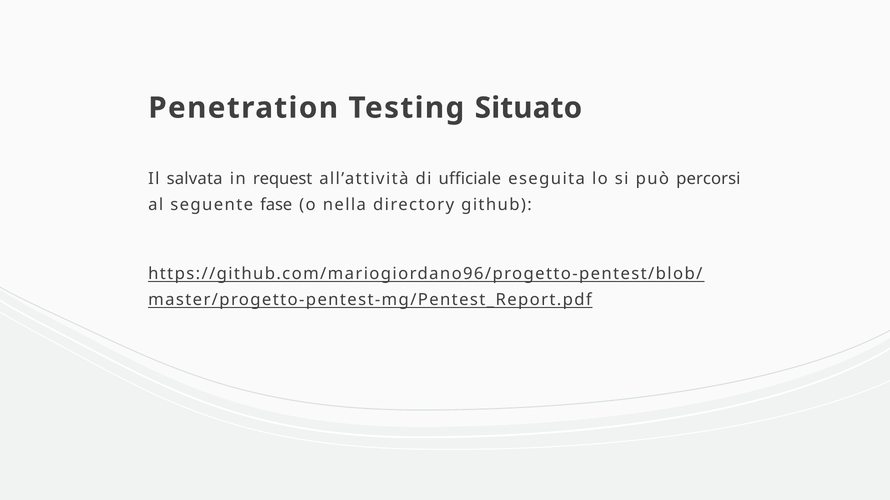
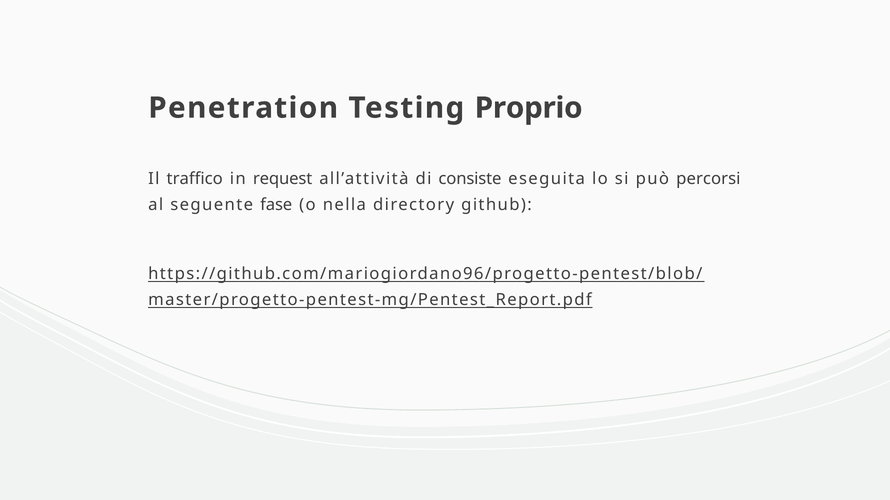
Situato: Situato -> Proprio
salvata: salvata -> traffico
ufficiale: ufficiale -> consiste
